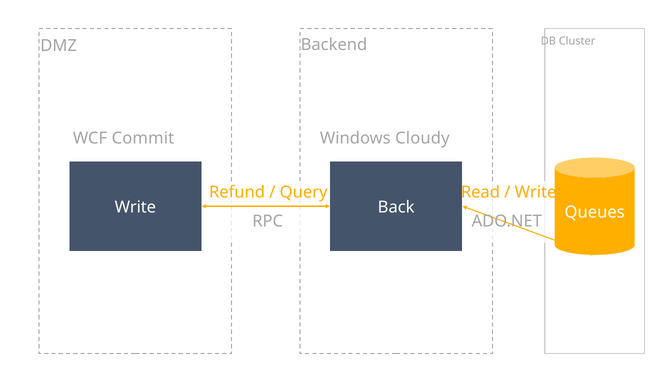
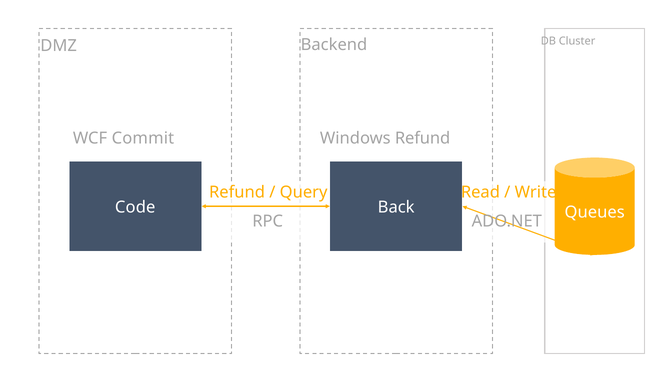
Windows Cloudy: Cloudy -> Refund
Write at (135, 207): Write -> Code
